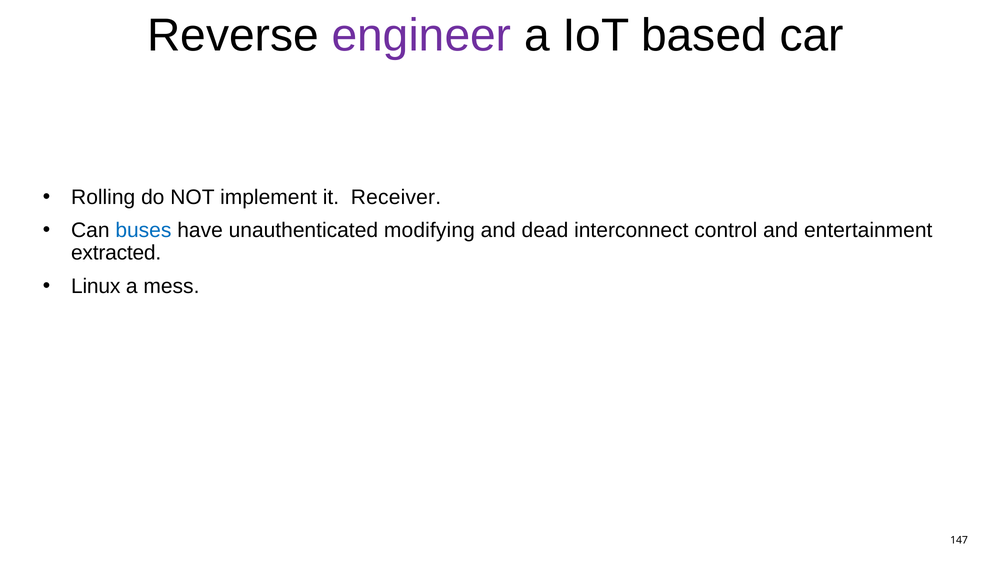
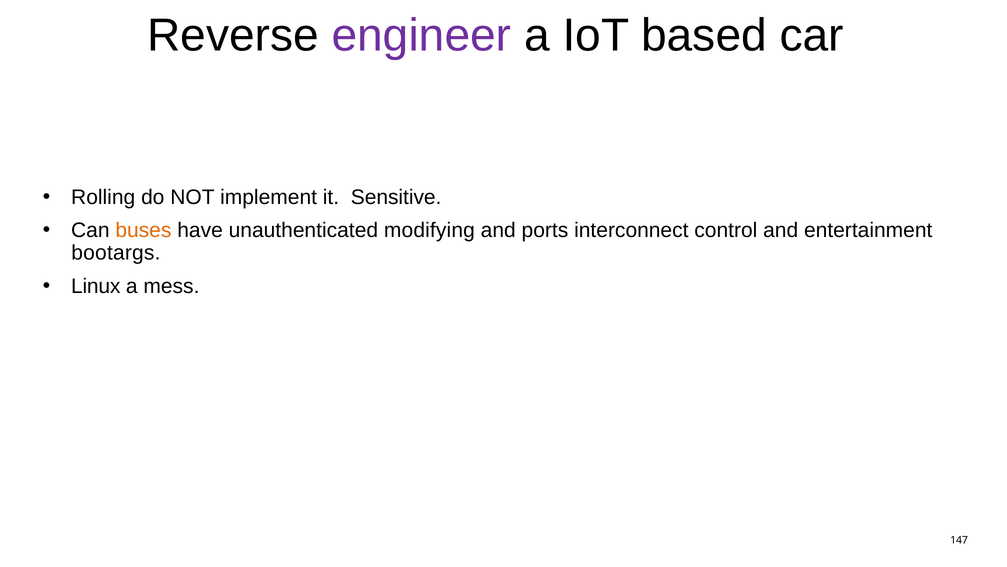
Receiver: Receiver -> Sensitive
buses colour: blue -> orange
dead: dead -> ports
extracted: extracted -> bootargs
